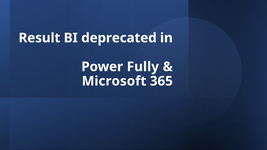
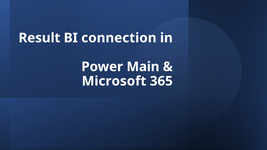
deprecated: deprecated -> connection
Fully: Fully -> Main
